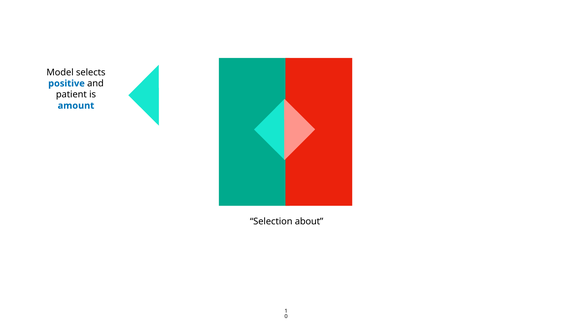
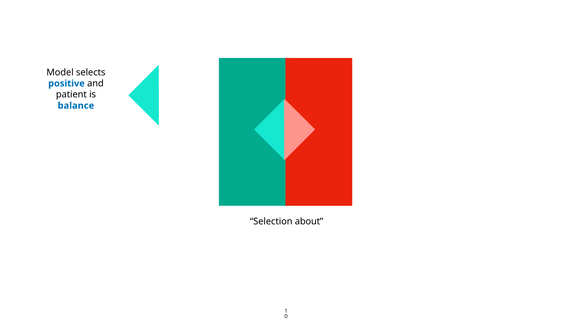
amount: amount -> balance
